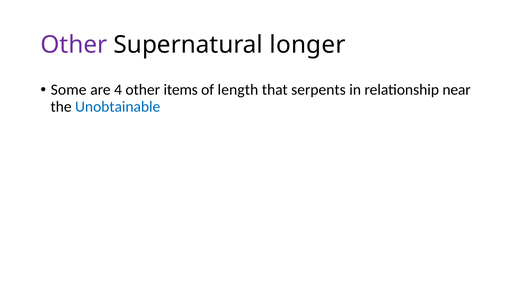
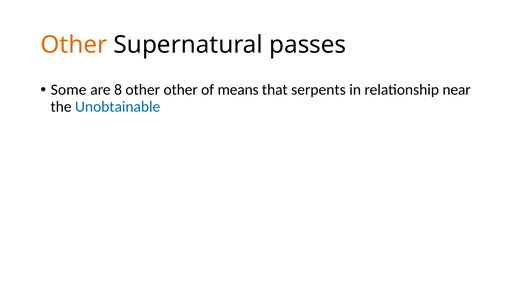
Other at (74, 45) colour: purple -> orange
longer: longer -> passes
4: 4 -> 8
other items: items -> other
length: length -> means
